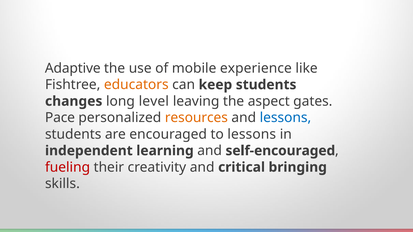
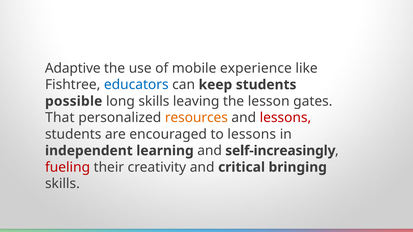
educators colour: orange -> blue
changes: changes -> possible
long level: level -> skills
aspect: aspect -> lesson
Pace: Pace -> That
lessons at (285, 118) colour: blue -> red
self-encouraged: self-encouraged -> self-increasingly
